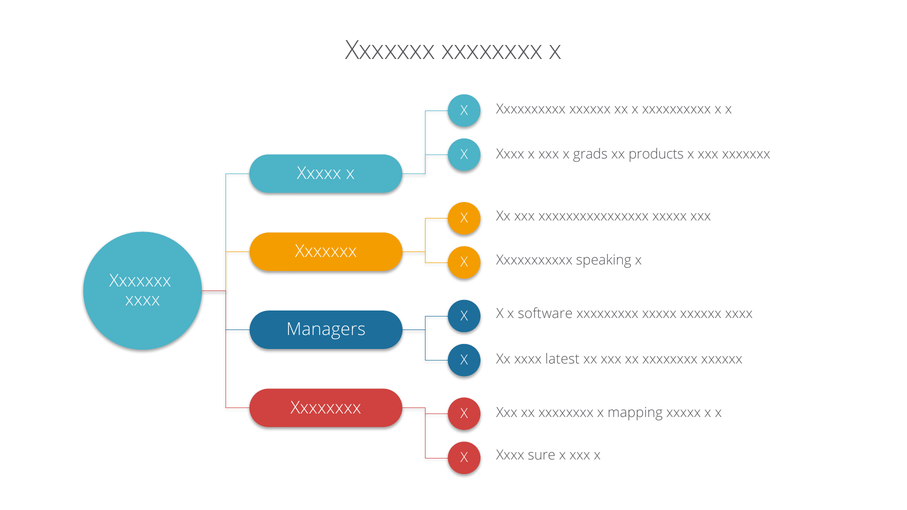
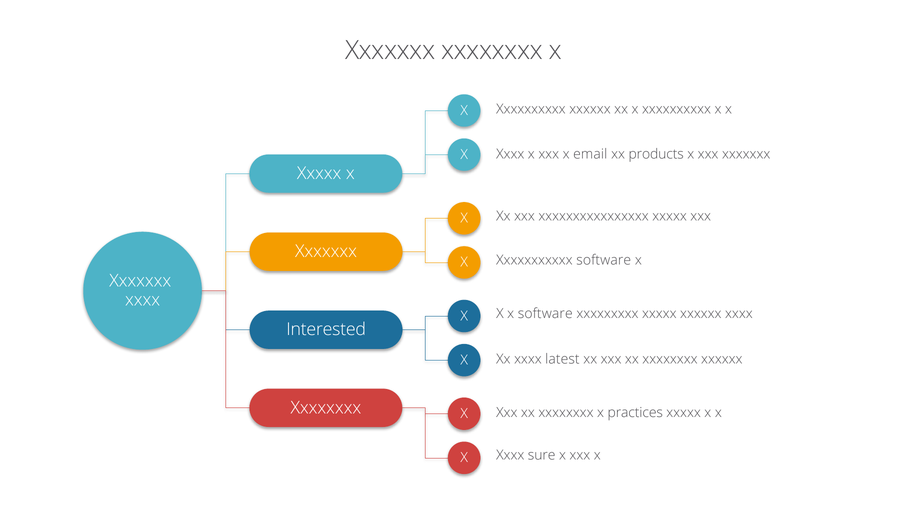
grads: grads -> email
Xxxxxxxxxxx speaking: speaking -> software
Managers: Managers -> Interested
mapping: mapping -> practices
